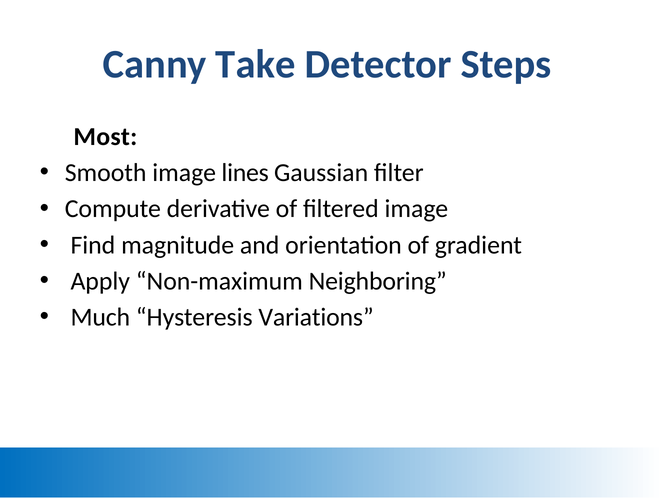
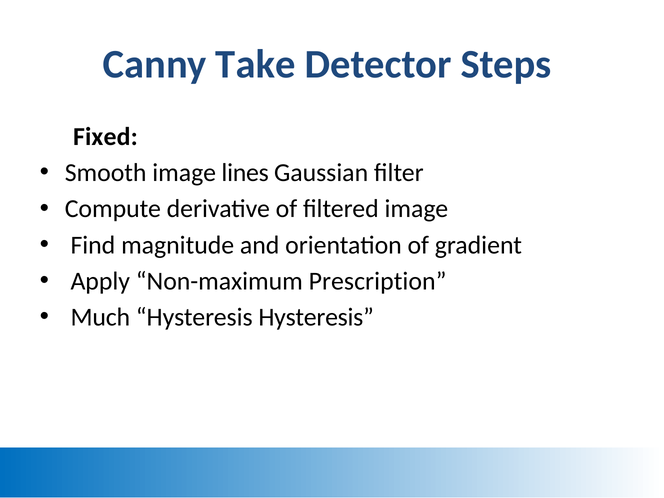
Most: Most -> Fixed
Neighboring: Neighboring -> Prescription
Hysteresis Variations: Variations -> Hysteresis
